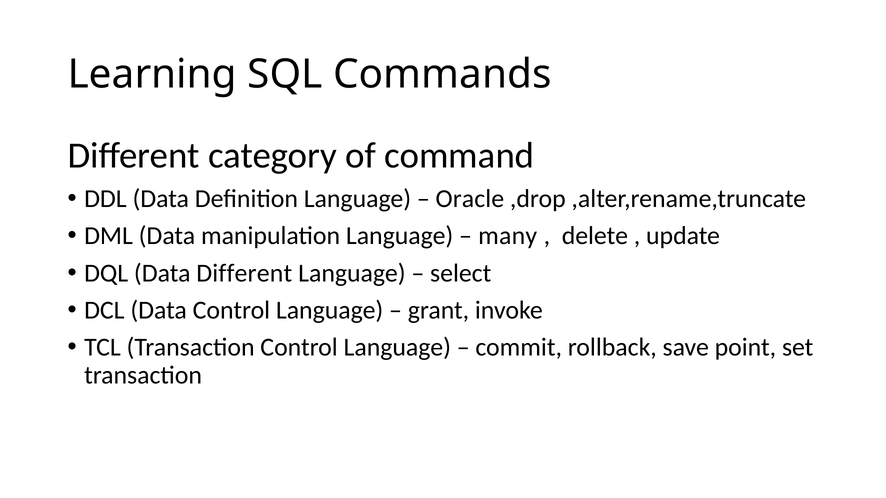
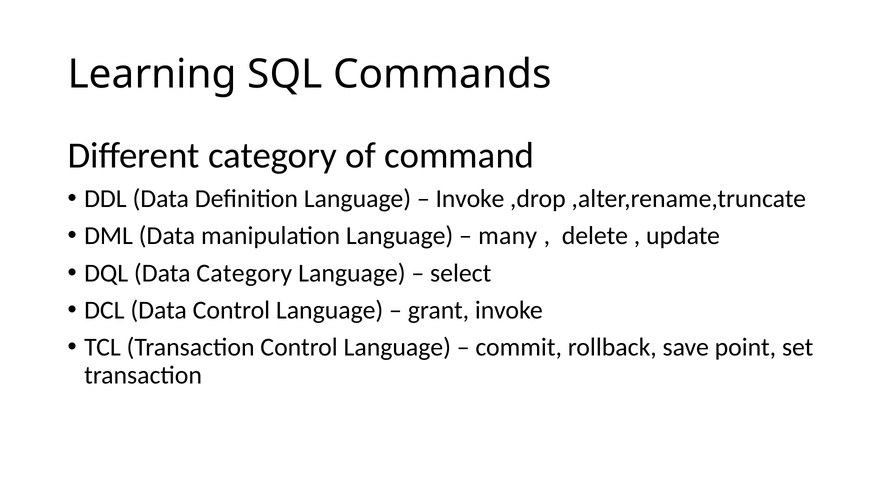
Oracle at (470, 199): Oracle -> Invoke
Data Different: Different -> Category
